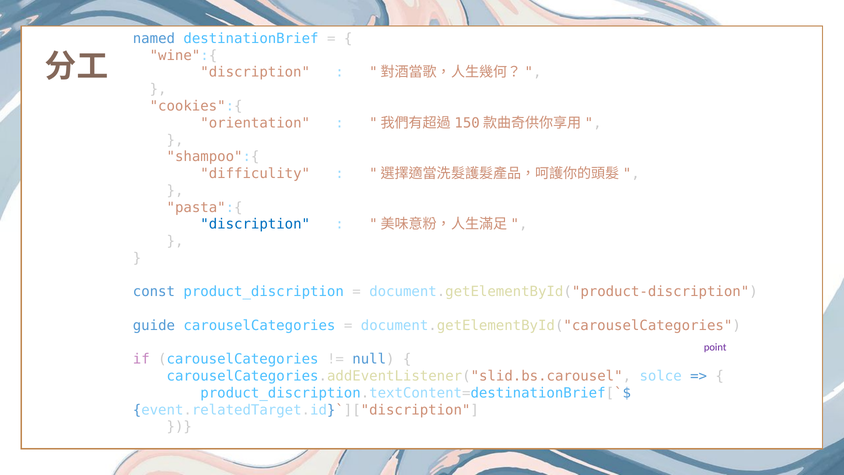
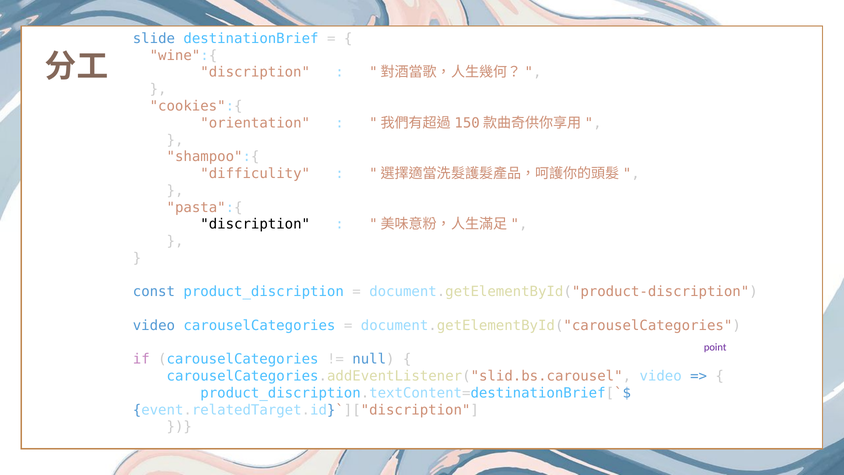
named: named -> slide
discription at (255, 224) colour: blue -> black
guide at (154, 325): guide -> video
carouselCategories.addEventListener("slid.bs.carousel solce: solce -> video
